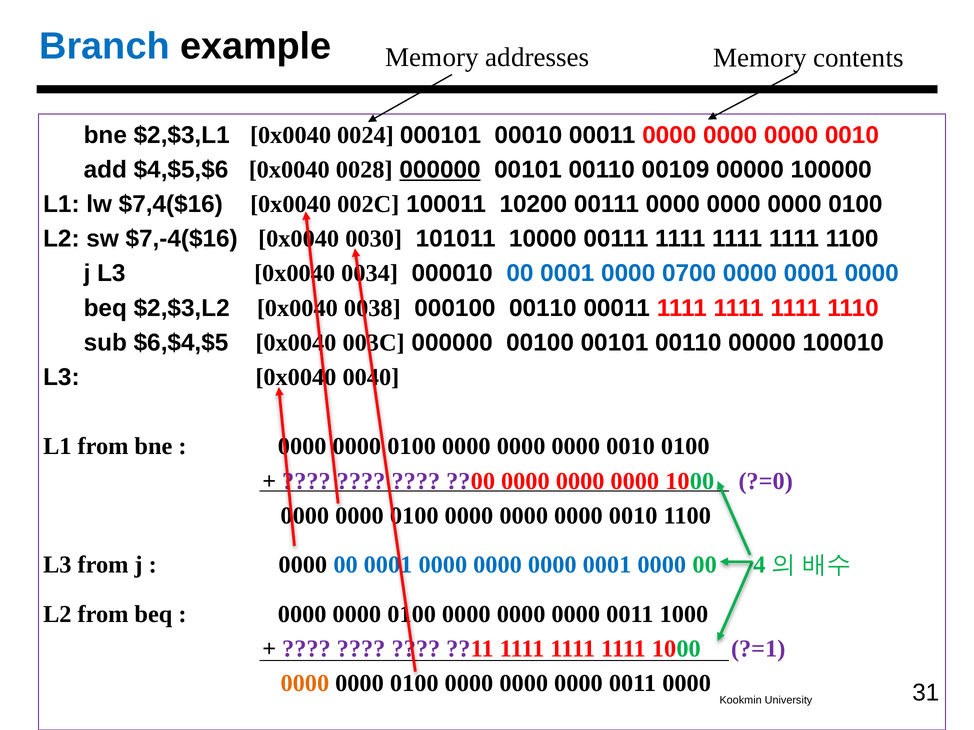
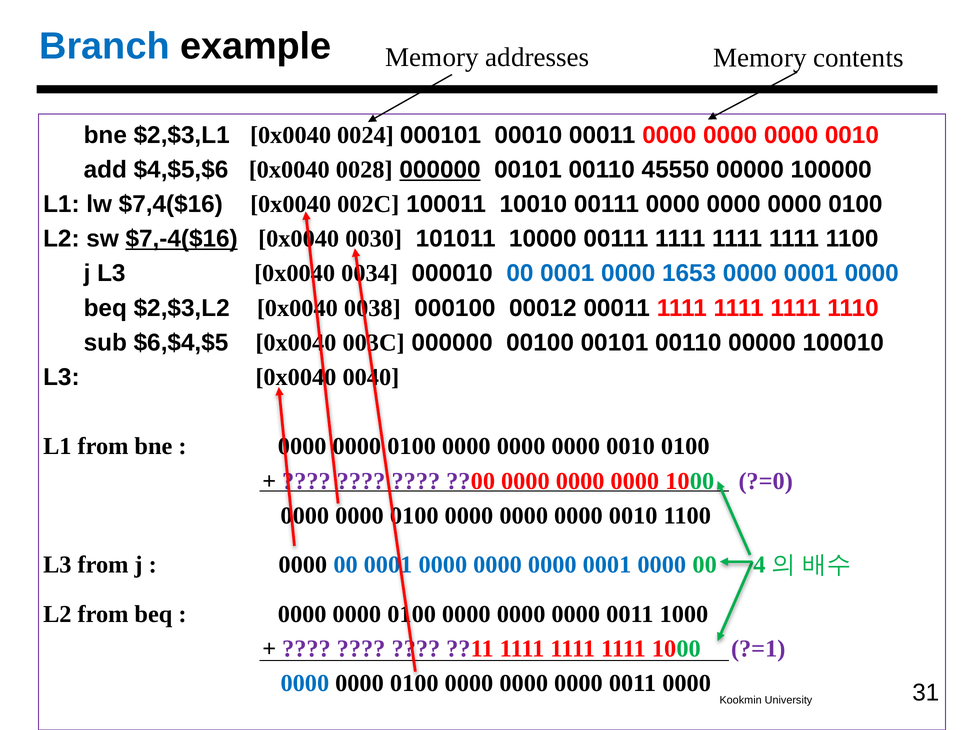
00109: 00109 -> 45550
10200: 10200 -> 10010
$7,-4($16 underline: none -> present
0700: 0700 -> 1653
000100 00110: 00110 -> 00012
0000 at (305, 684) colour: orange -> blue
